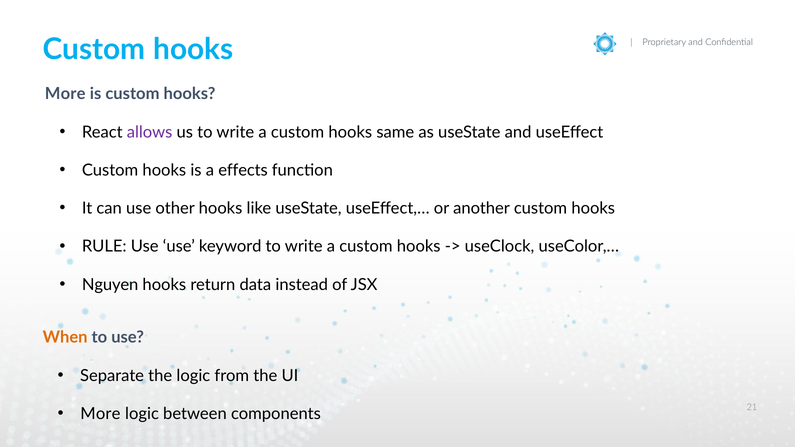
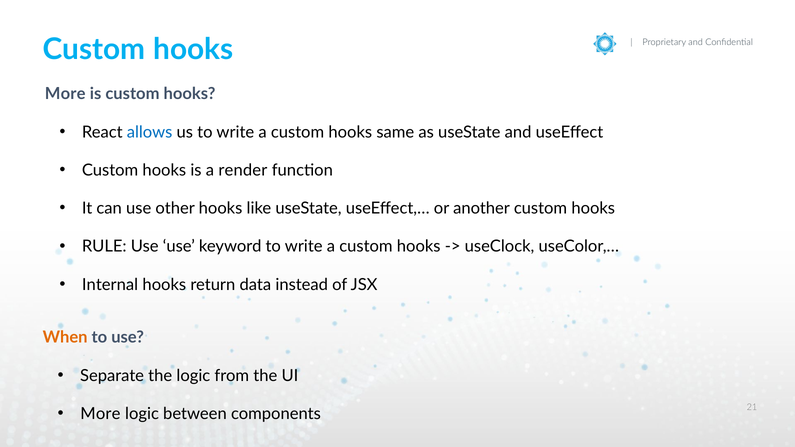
allows colour: purple -> blue
effects: effects -> render
Nguyen: Nguyen -> Internal
